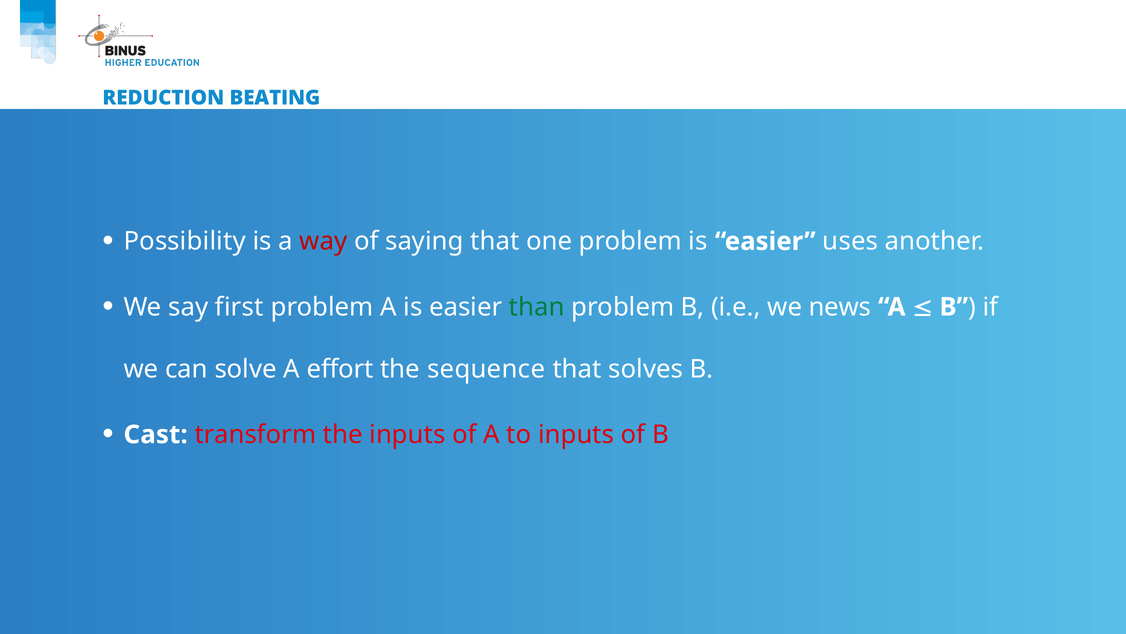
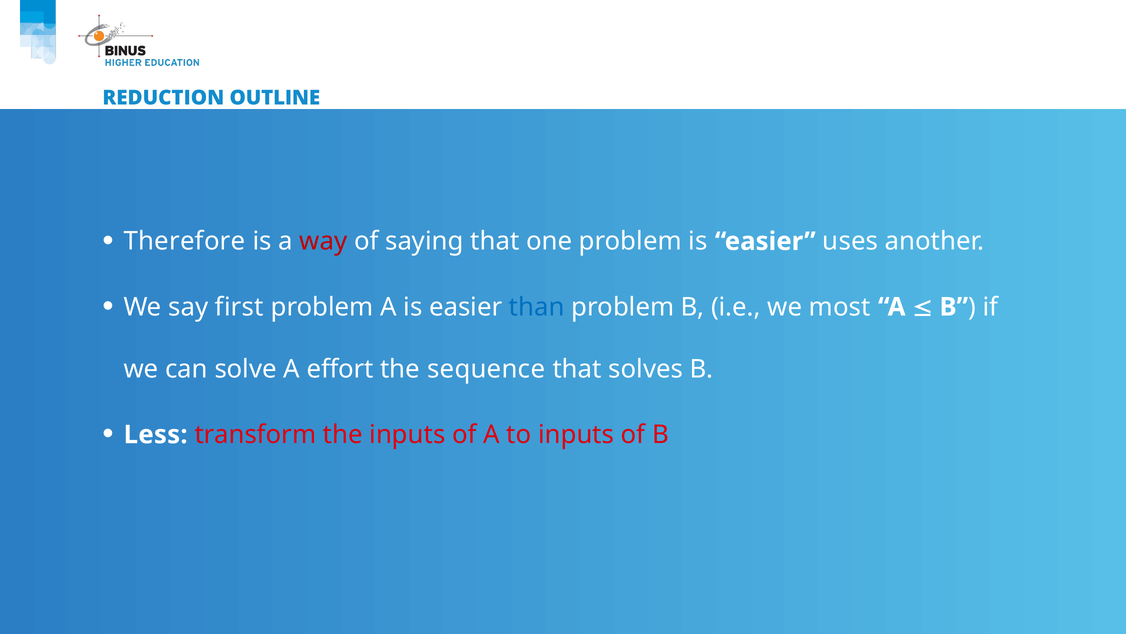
BEATING: BEATING -> OUTLINE
Possibility: Possibility -> Therefore
than colour: green -> blue
news: news -> most
Cast: Cast -> Less
